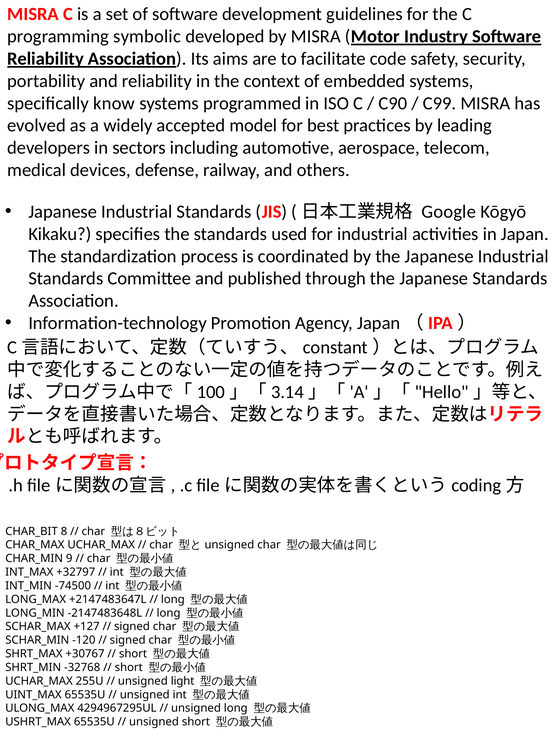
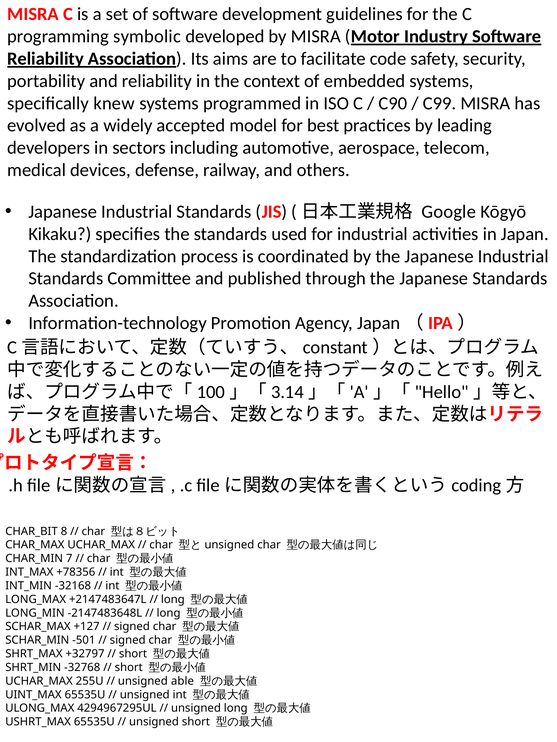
know: know -> knew
9: 9 -> 7
+32797: +32797 -> +78356
-74500: -74500 -> -32168
-120: -120 -> -501
+30767: +30767 -> +32797
light: light -> able
